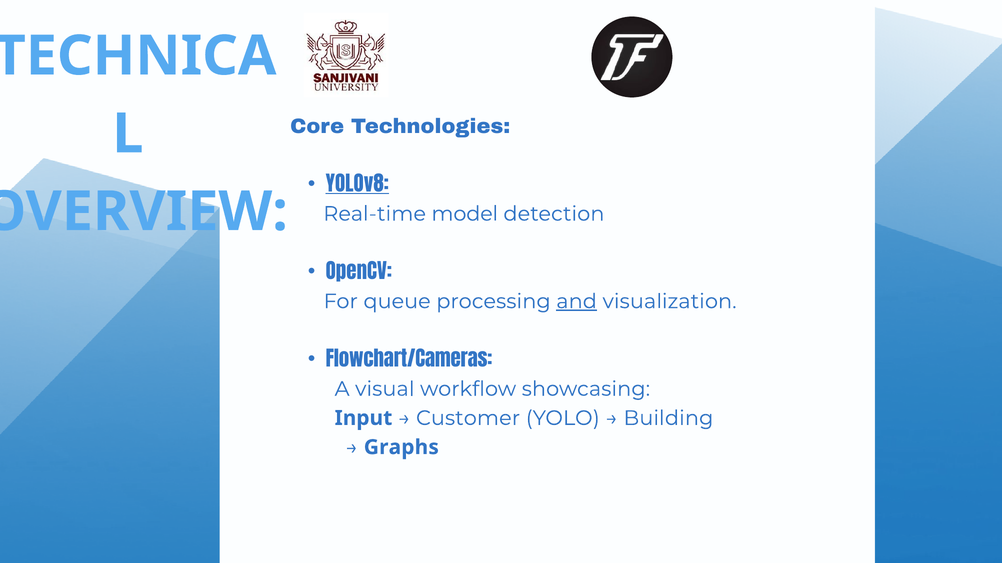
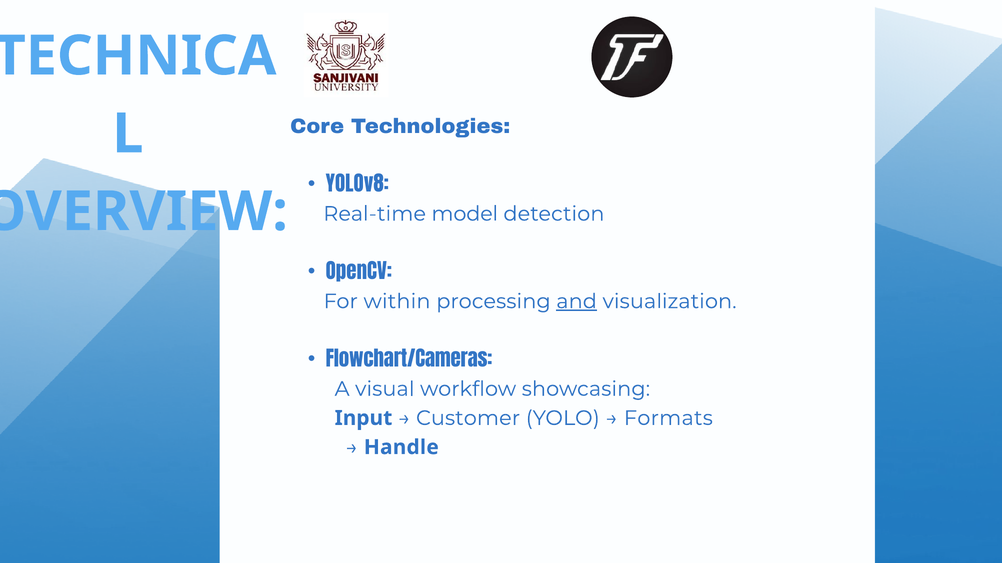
YOLOv8 underline: present -> none
queue: queue -> within
Building: Building -> Formats
Graphs: Graphs -> Handle
